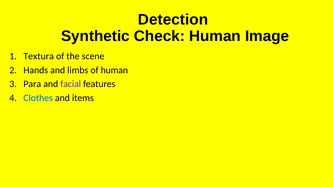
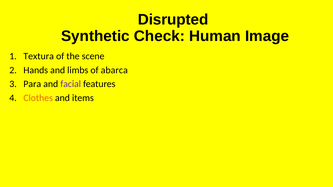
Detection: Detection -> Disrupted
of human: human -> abarca
Clothes colour: blue -> orange
